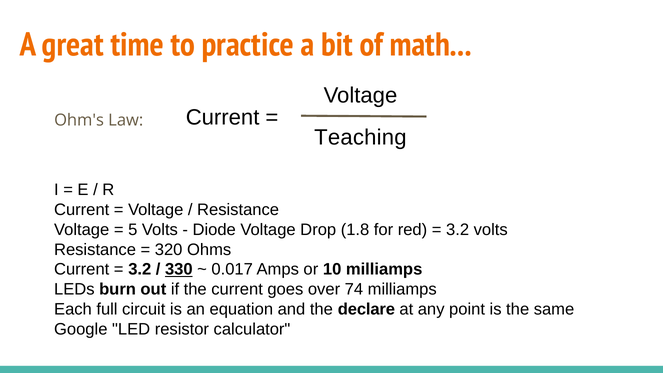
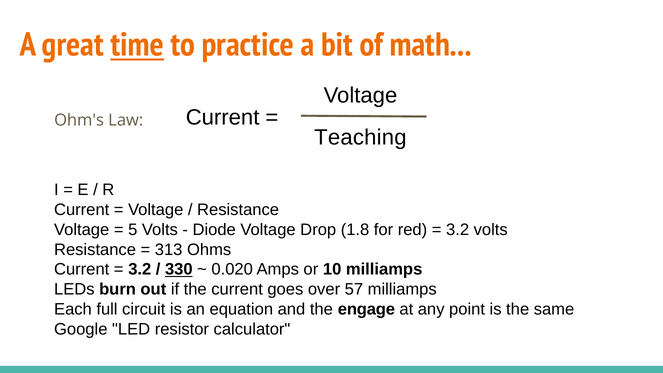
time underline: none -> present
320: 320 -> 313
0.017: 0.017 -> 0.020
74: 74 -> 57
declare: declare -> engage
